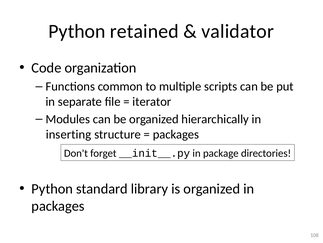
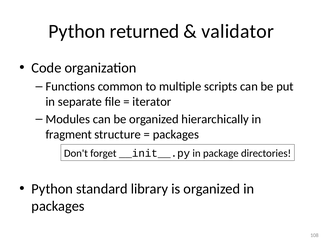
retained: retained -> returned
inserting: inserting -> fragment
